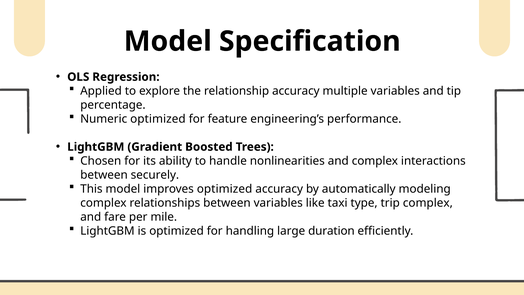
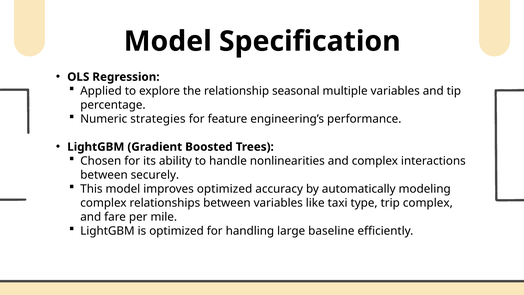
relationship accuracy: accuracy -> seasonal
Numeric optimized: optimized -> strategies
duration: duration -> baseline
